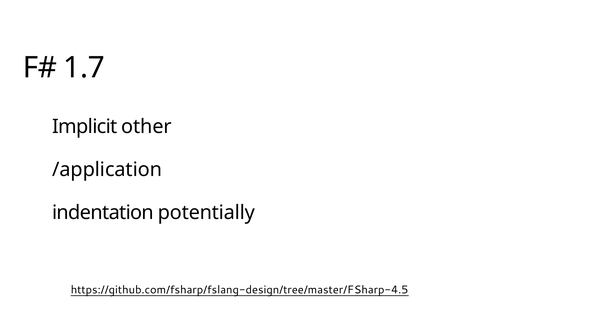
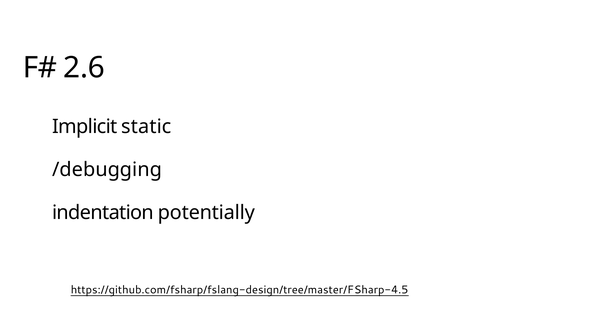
1.7: 1.7 -> 2.6
other: other -> static
/application: /application -> /debugging
